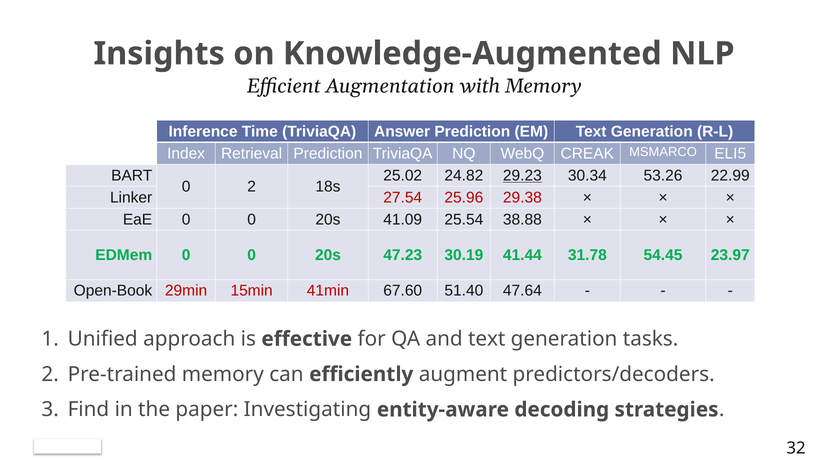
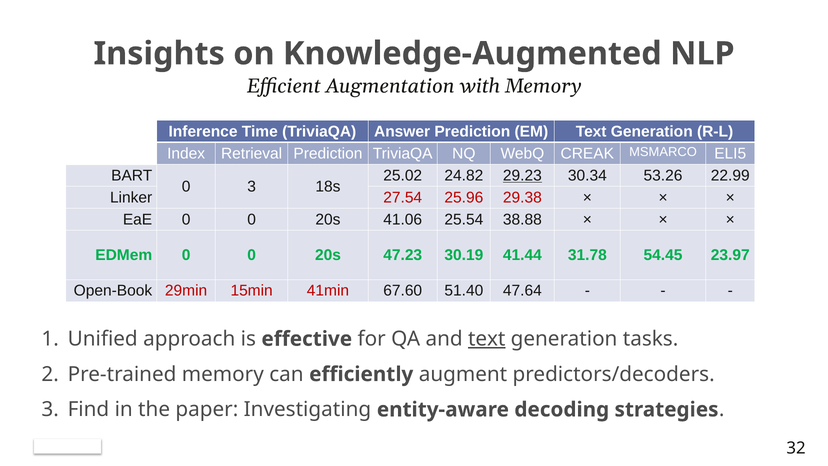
0 2: 2 -> 3
41.09: 41.09 -> 41.06
text at (487, 339) underline: none -> present
